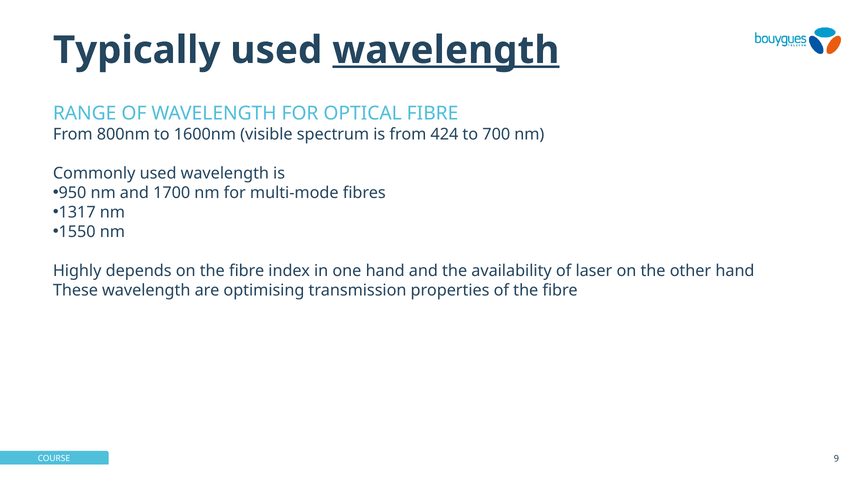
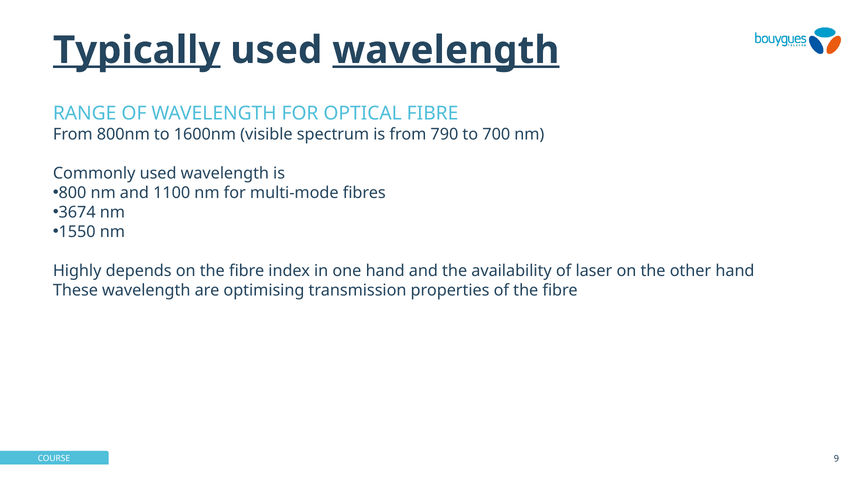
Typically underline: none -> present
424: 424 -> 790
950: 950 -> 800
1700: 1700 -> 1100
1317: 1317 -> 3674
